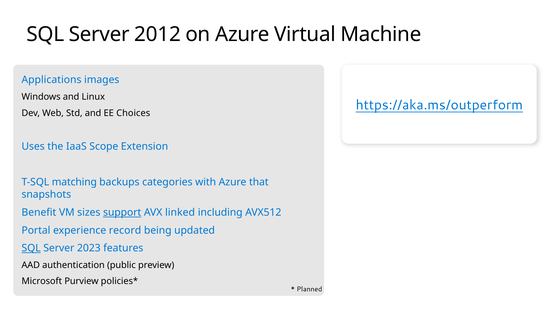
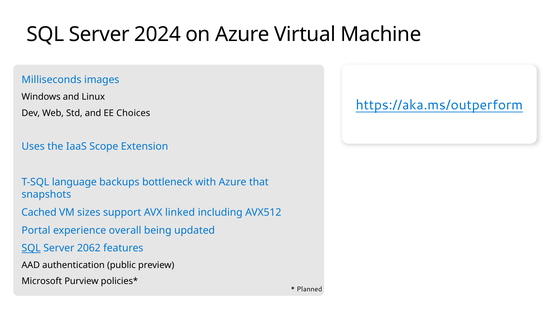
2012: 2012 -> 2024
Applications: Applications -> Milliseconds
matching: matching -> language
categories: categories -> bottleneck
Benefit: Benefit -> Cached
support underline: present -> none
record: record -> overall
2023: 2023 -> 2062
